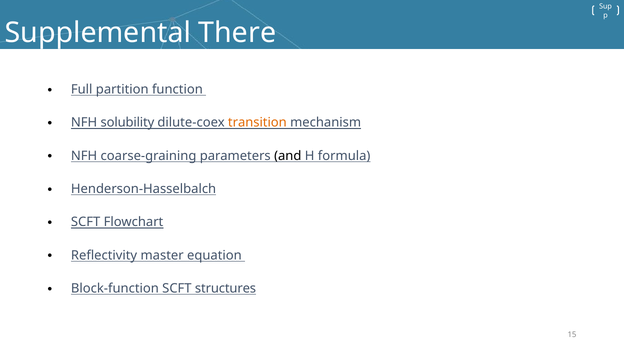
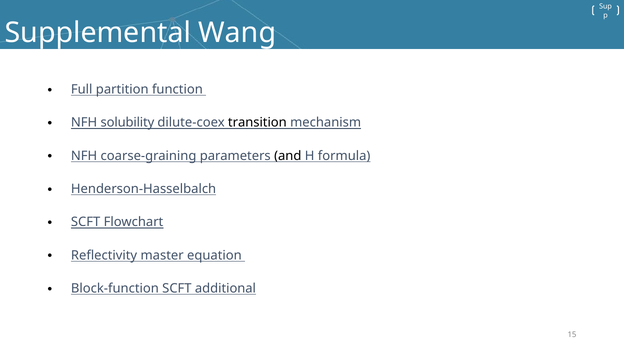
There: There -> Wang
transition colour: orange -> black
structures: structures -> additional
